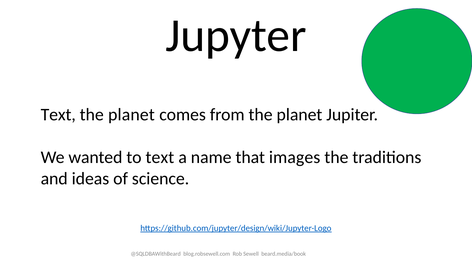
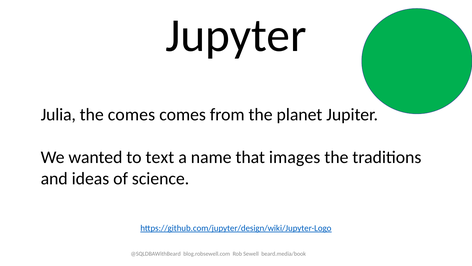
Text at (58, 114): Text -> Julia
planet at (131, 114): planet -> comes
